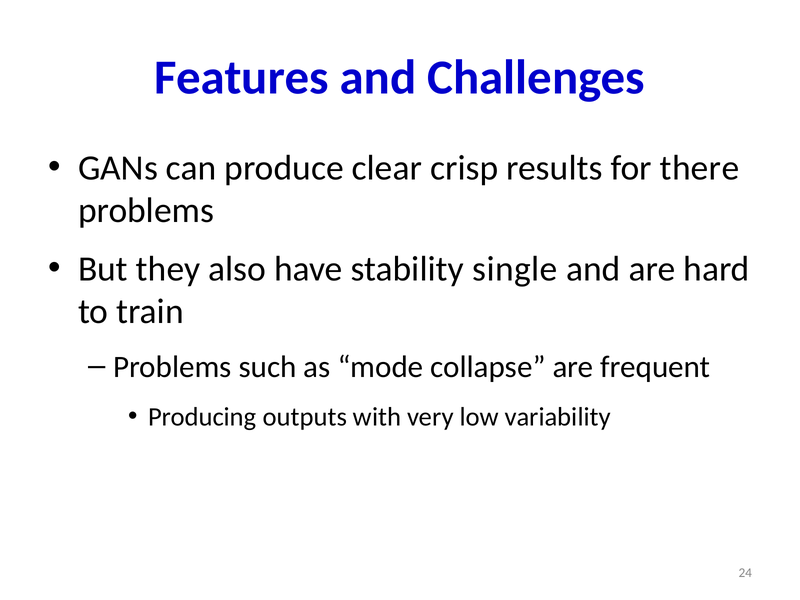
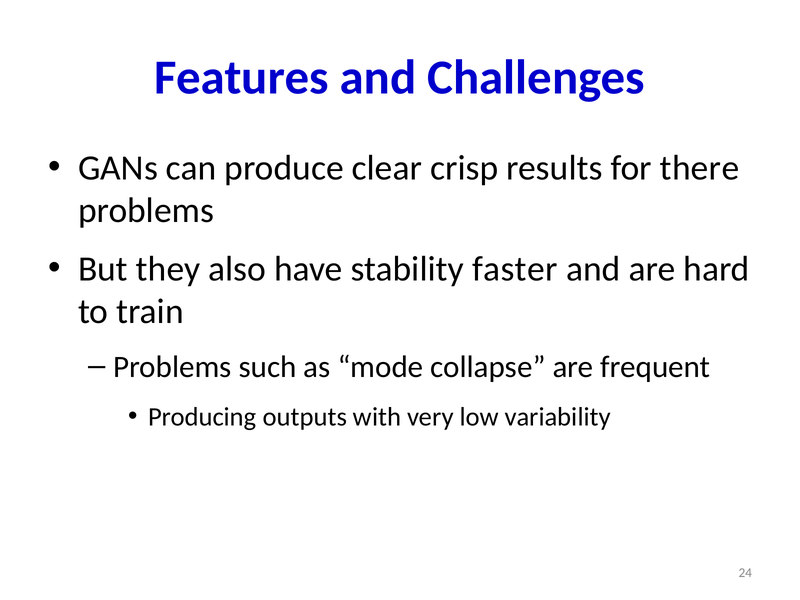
single: single -> faster
